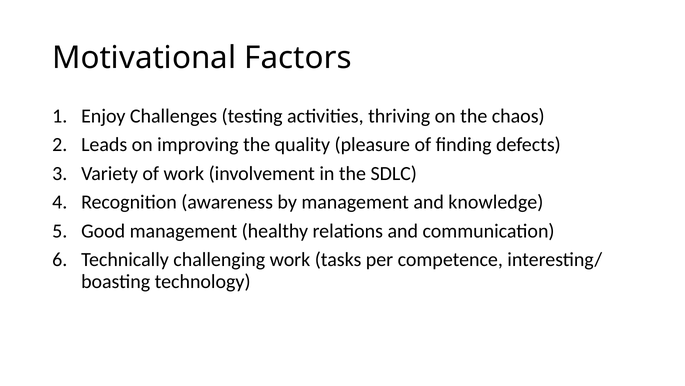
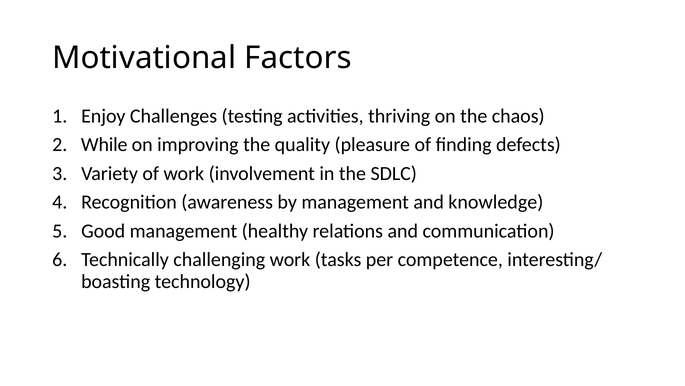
Leads: Leads -> While
